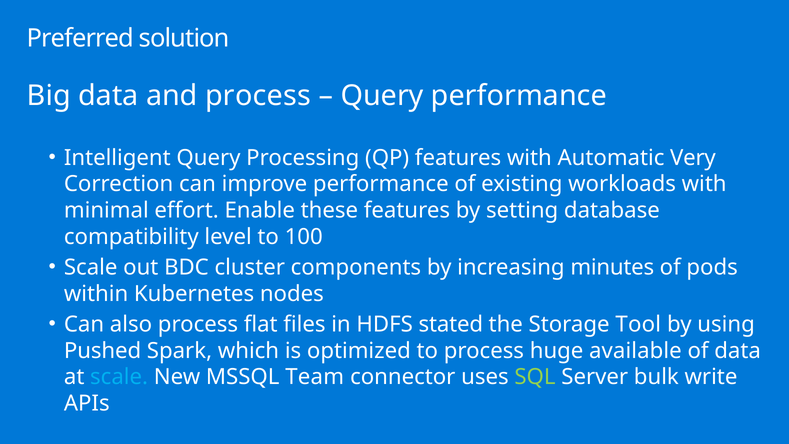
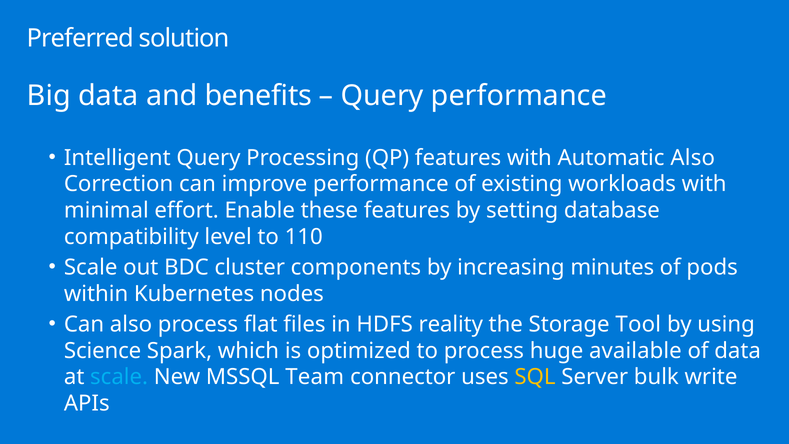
and process: process -> benefits
Automatic Very: Very -> Also
100: 100 -> 110
stated: stated -> reality
Pushed: Pushed -> Science
SQL colour: light green -> yellow
